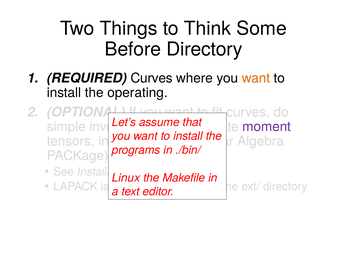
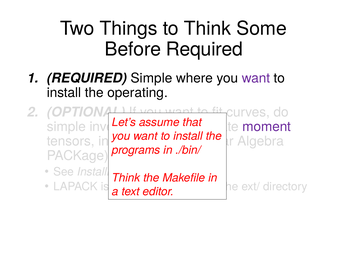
Before Directory: Directory -> Required
REQUIRED Curves: Curves -> Simple
want at (256, 78) colour: orange -> purple
Linux at (126, 178): Linux -> Think
